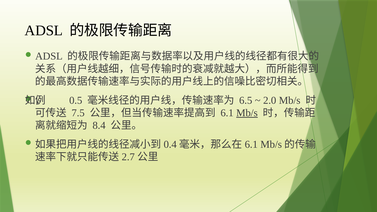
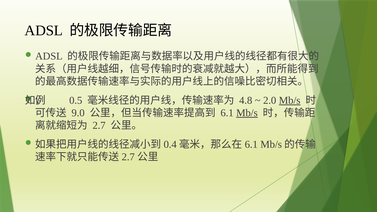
6.5: 6.5 -> 4.8
Mb/s at (290, 100) underline: none -> present
7.5: 7.5 -> 9.0
8.4: 8.4 -> 2.7
